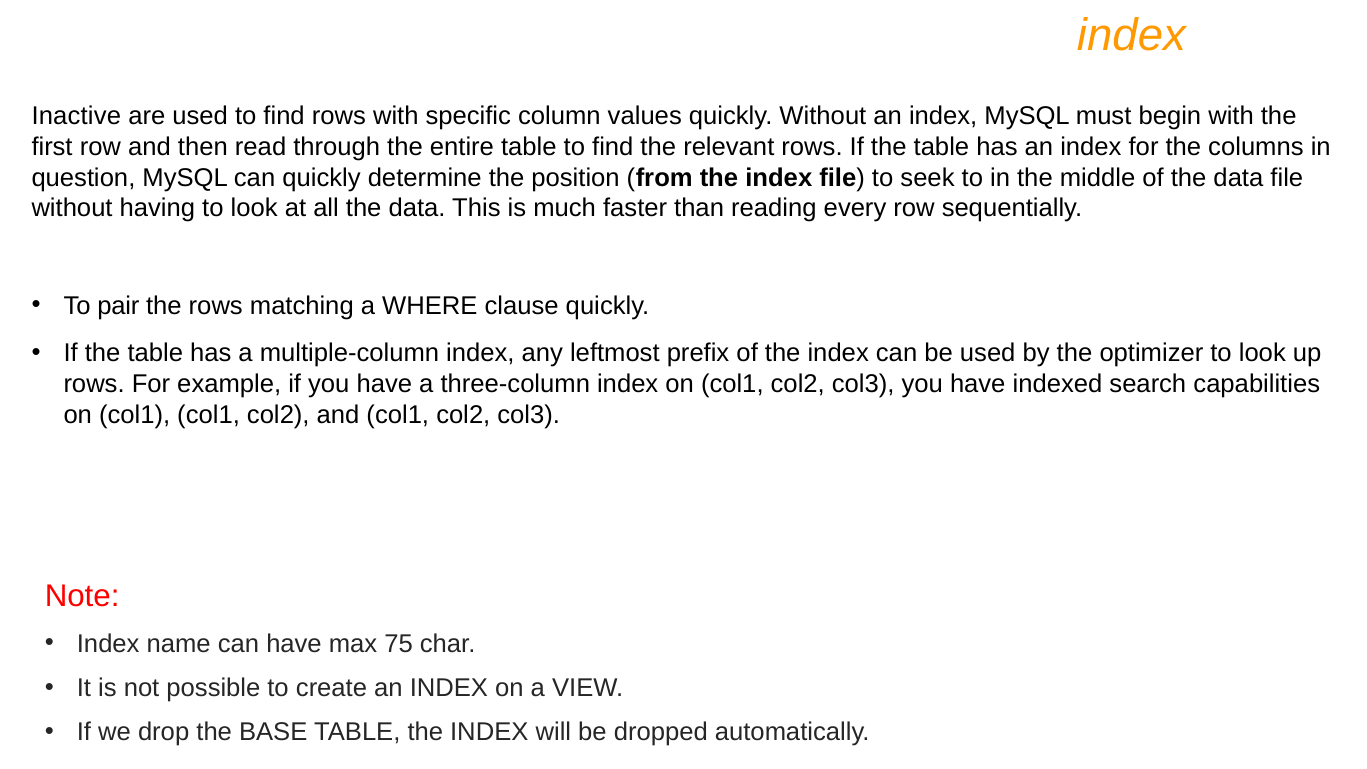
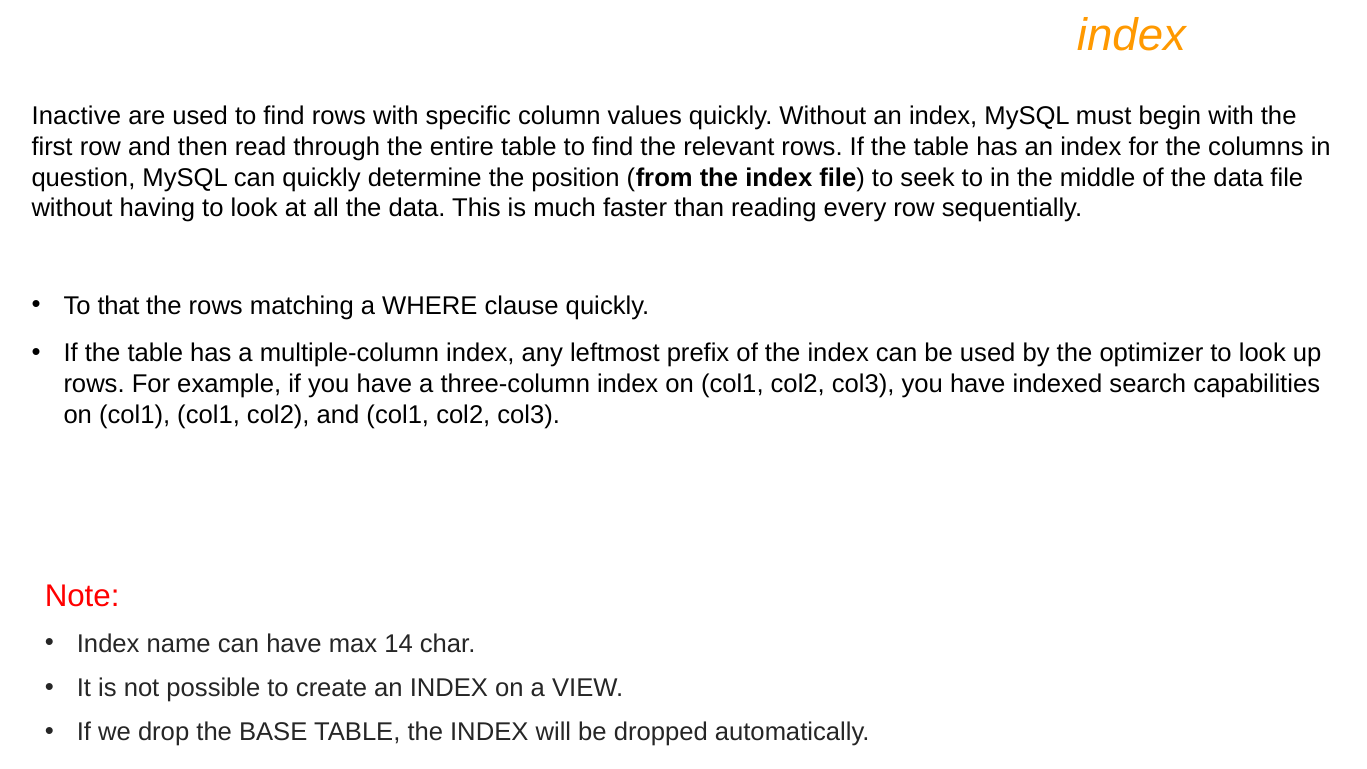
pair: pair -> that
75: 75 -> 14
